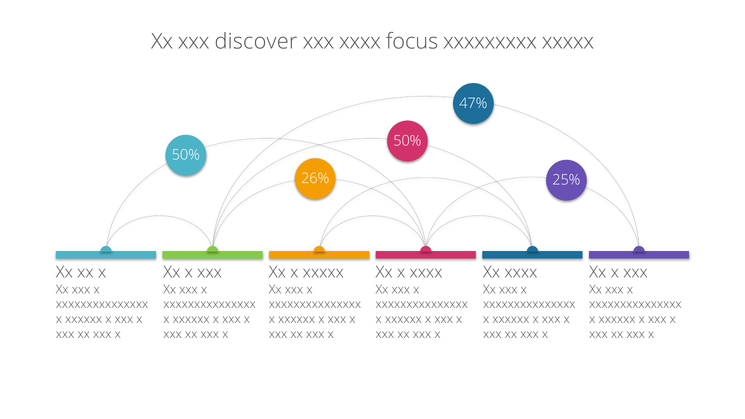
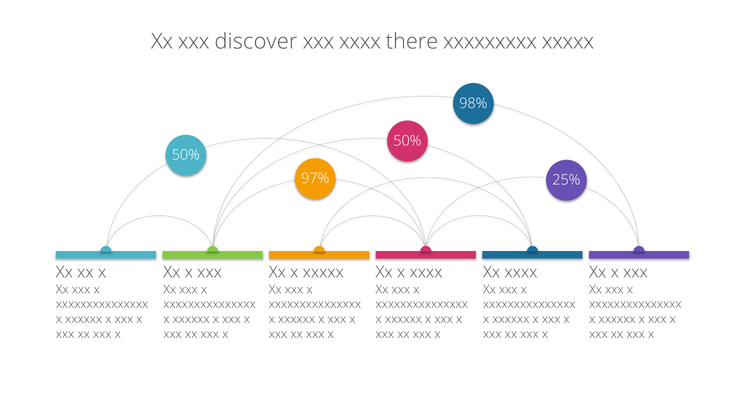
focus: focus -> there
47%: 47% -> 98%
26%: 26% -> 97%
